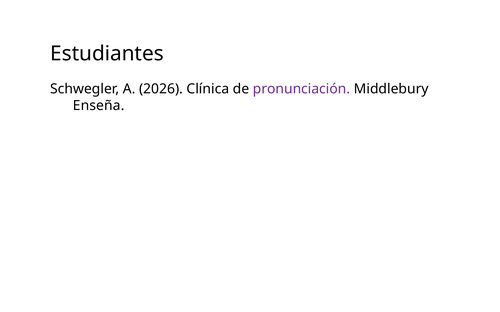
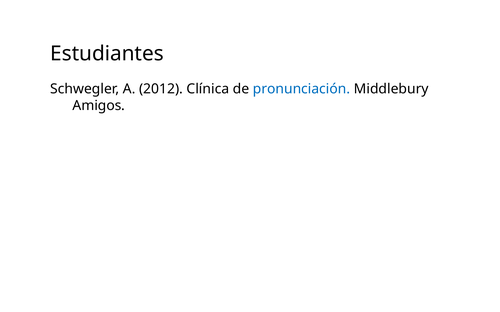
2026: 2026 -> 2012
pronunciación colour: purple -> blue
Enseña: Enseña -> Amigos
